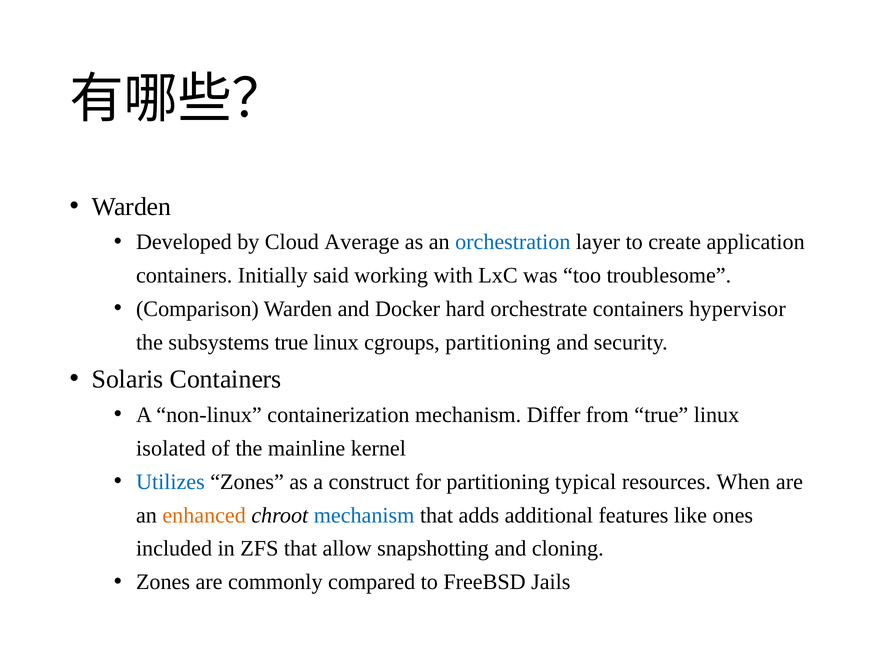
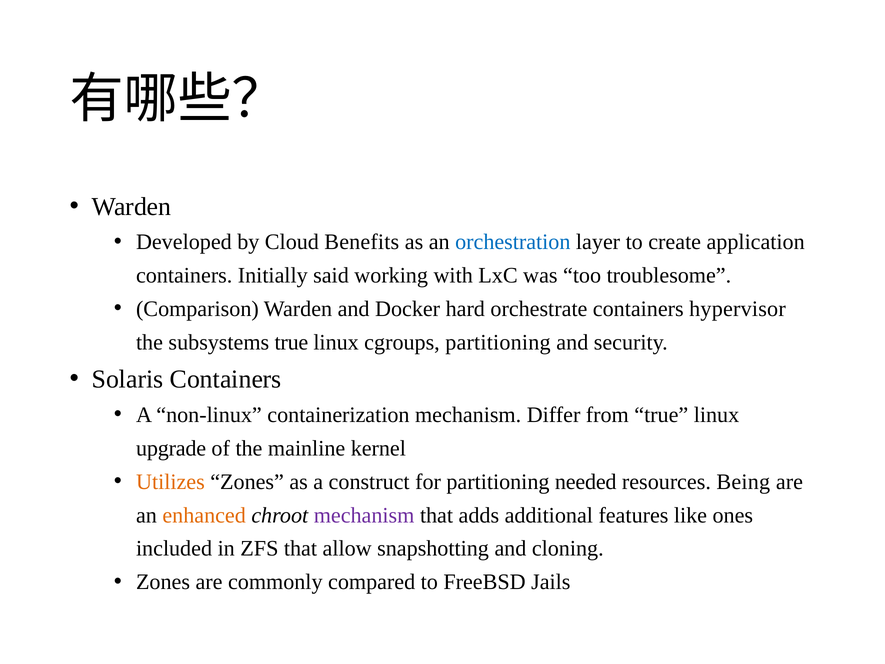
Average: Average -> Benefits
isolated: isolated -> upgrade
Utilizes colour: blue -> orange
typical: typical -> needed
When: When -> Being
mechanism at (364, 515) colour: blue -> purple
